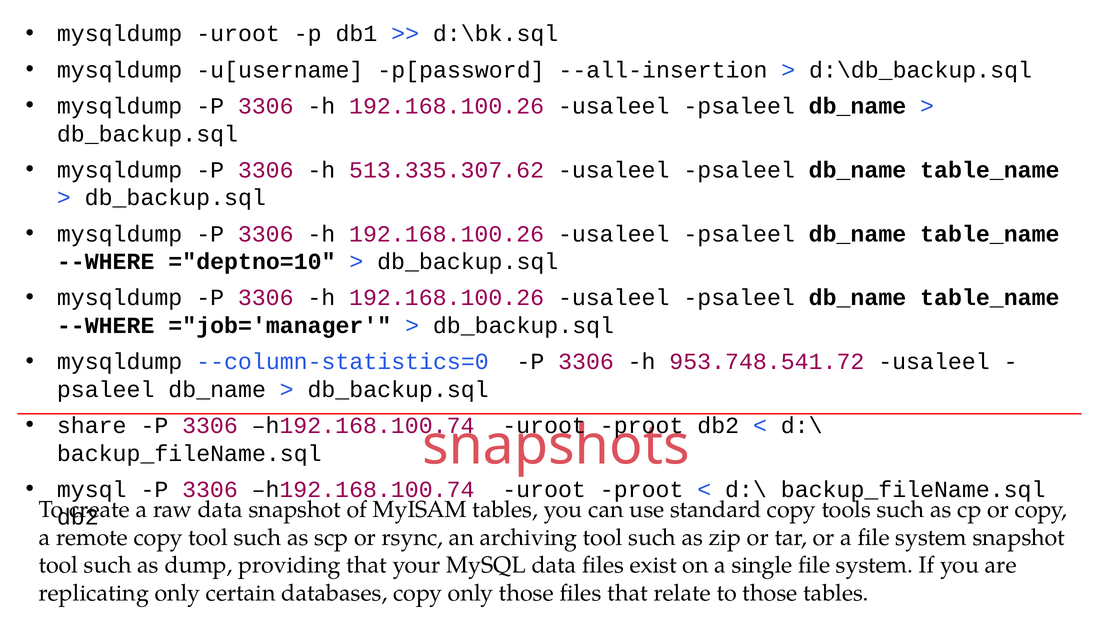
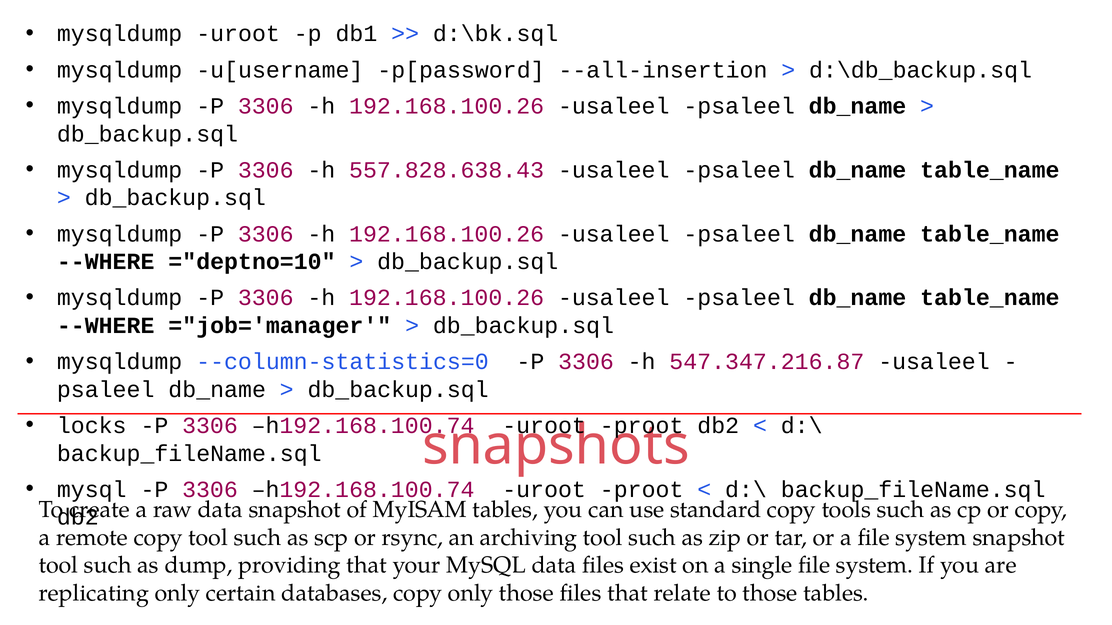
513.335.307.62: 513.335.307.62 -> 557.828.638.43
953.748.541.72: 953.748.541.72 -> 547.347.216.87
share: share -> locks
